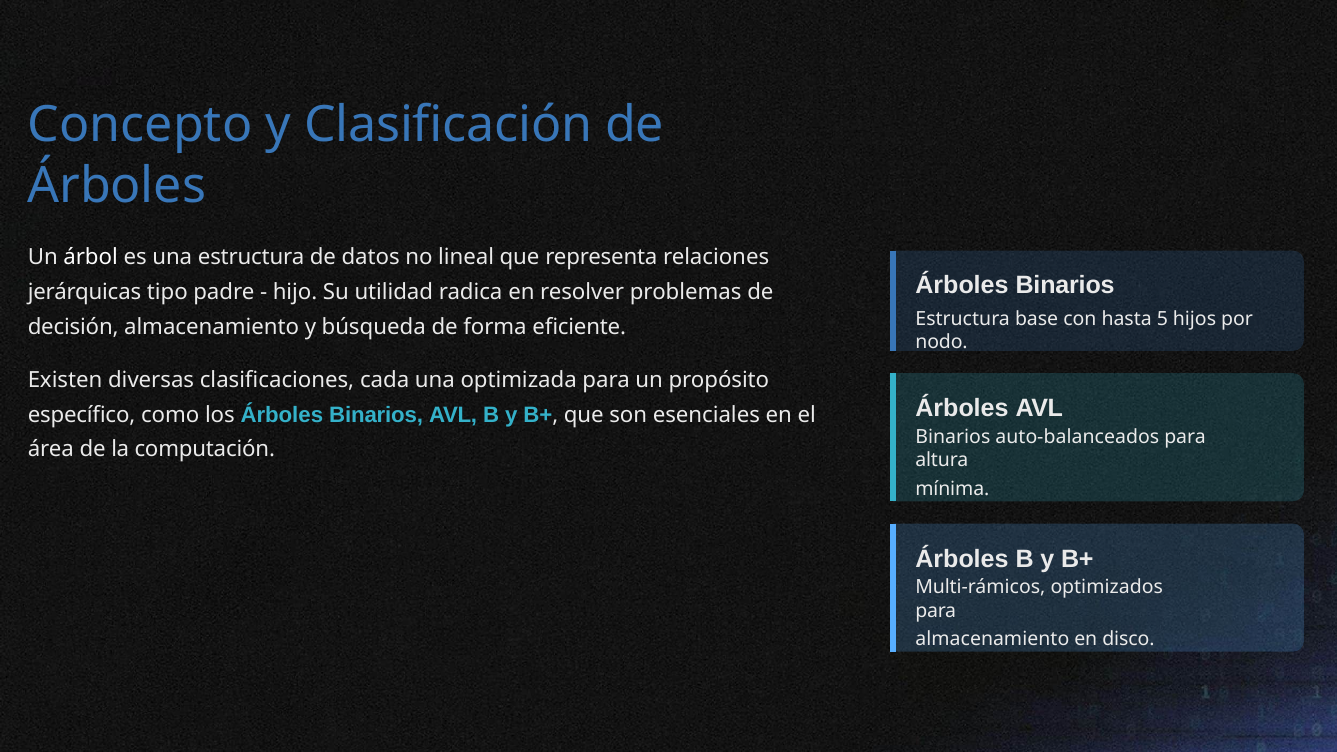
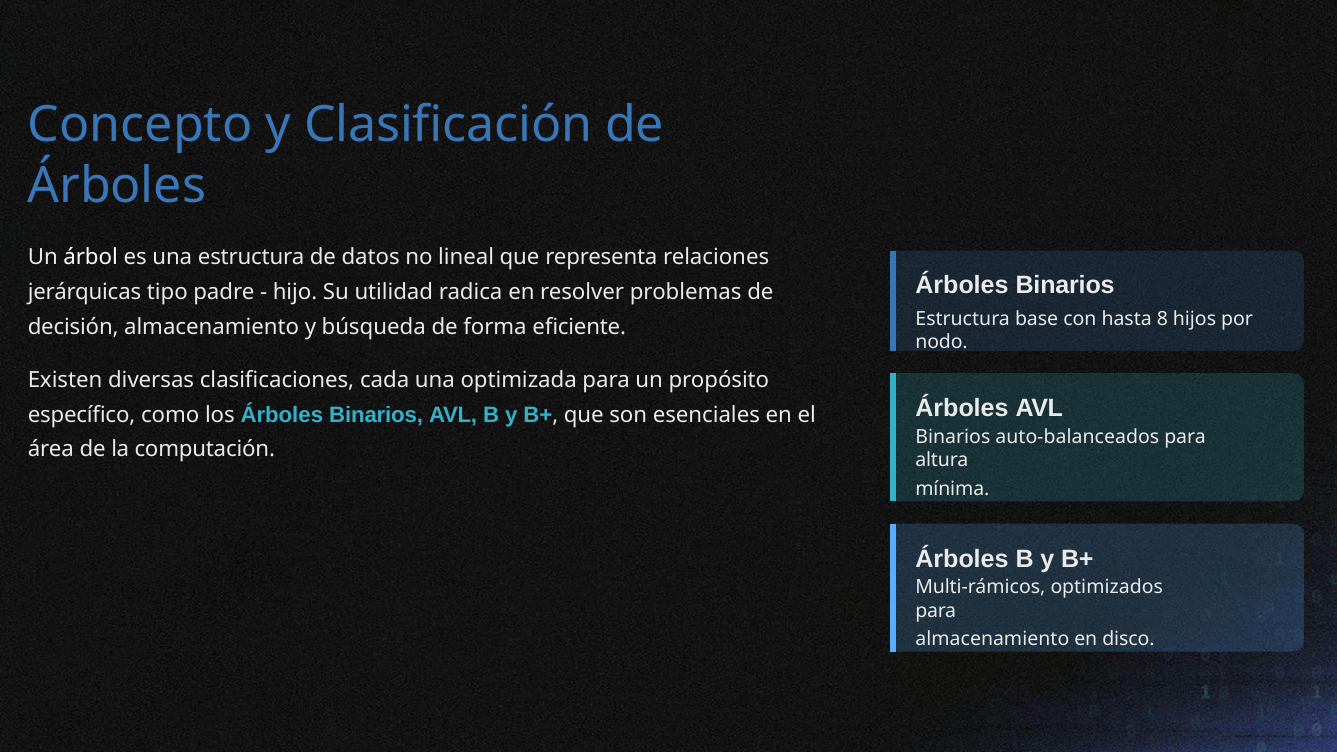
5: 5 -> 8
